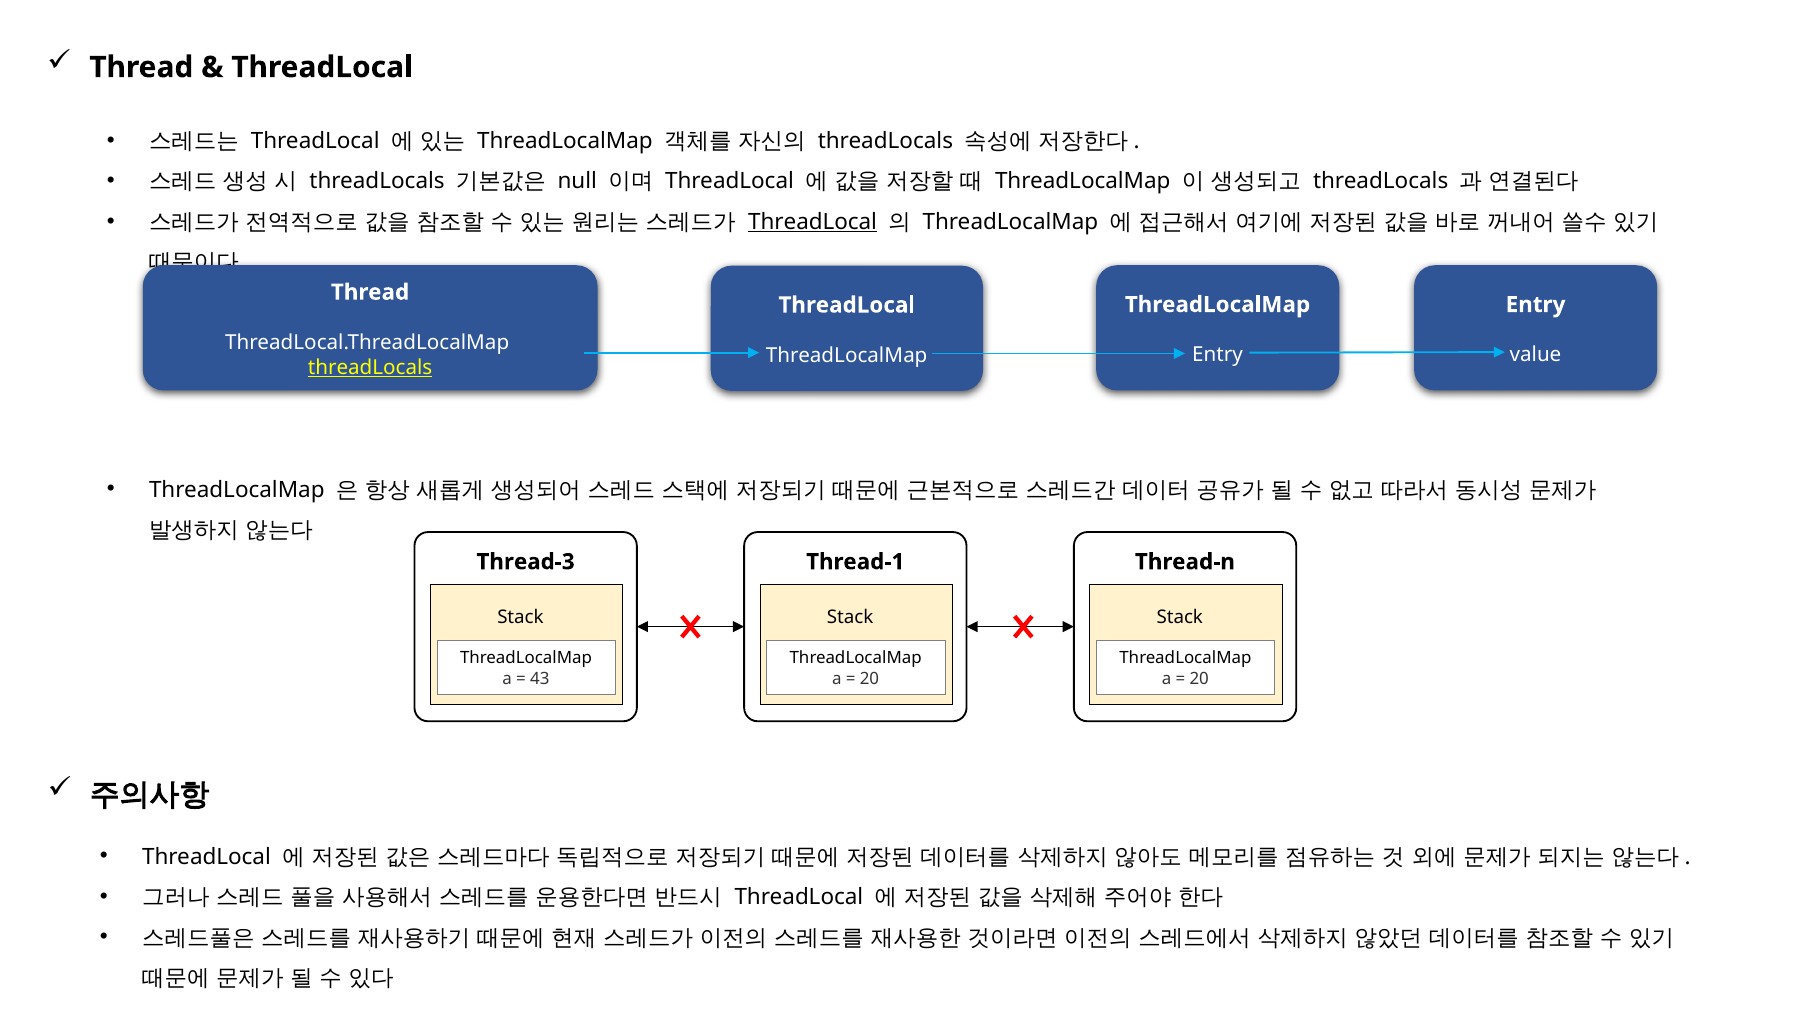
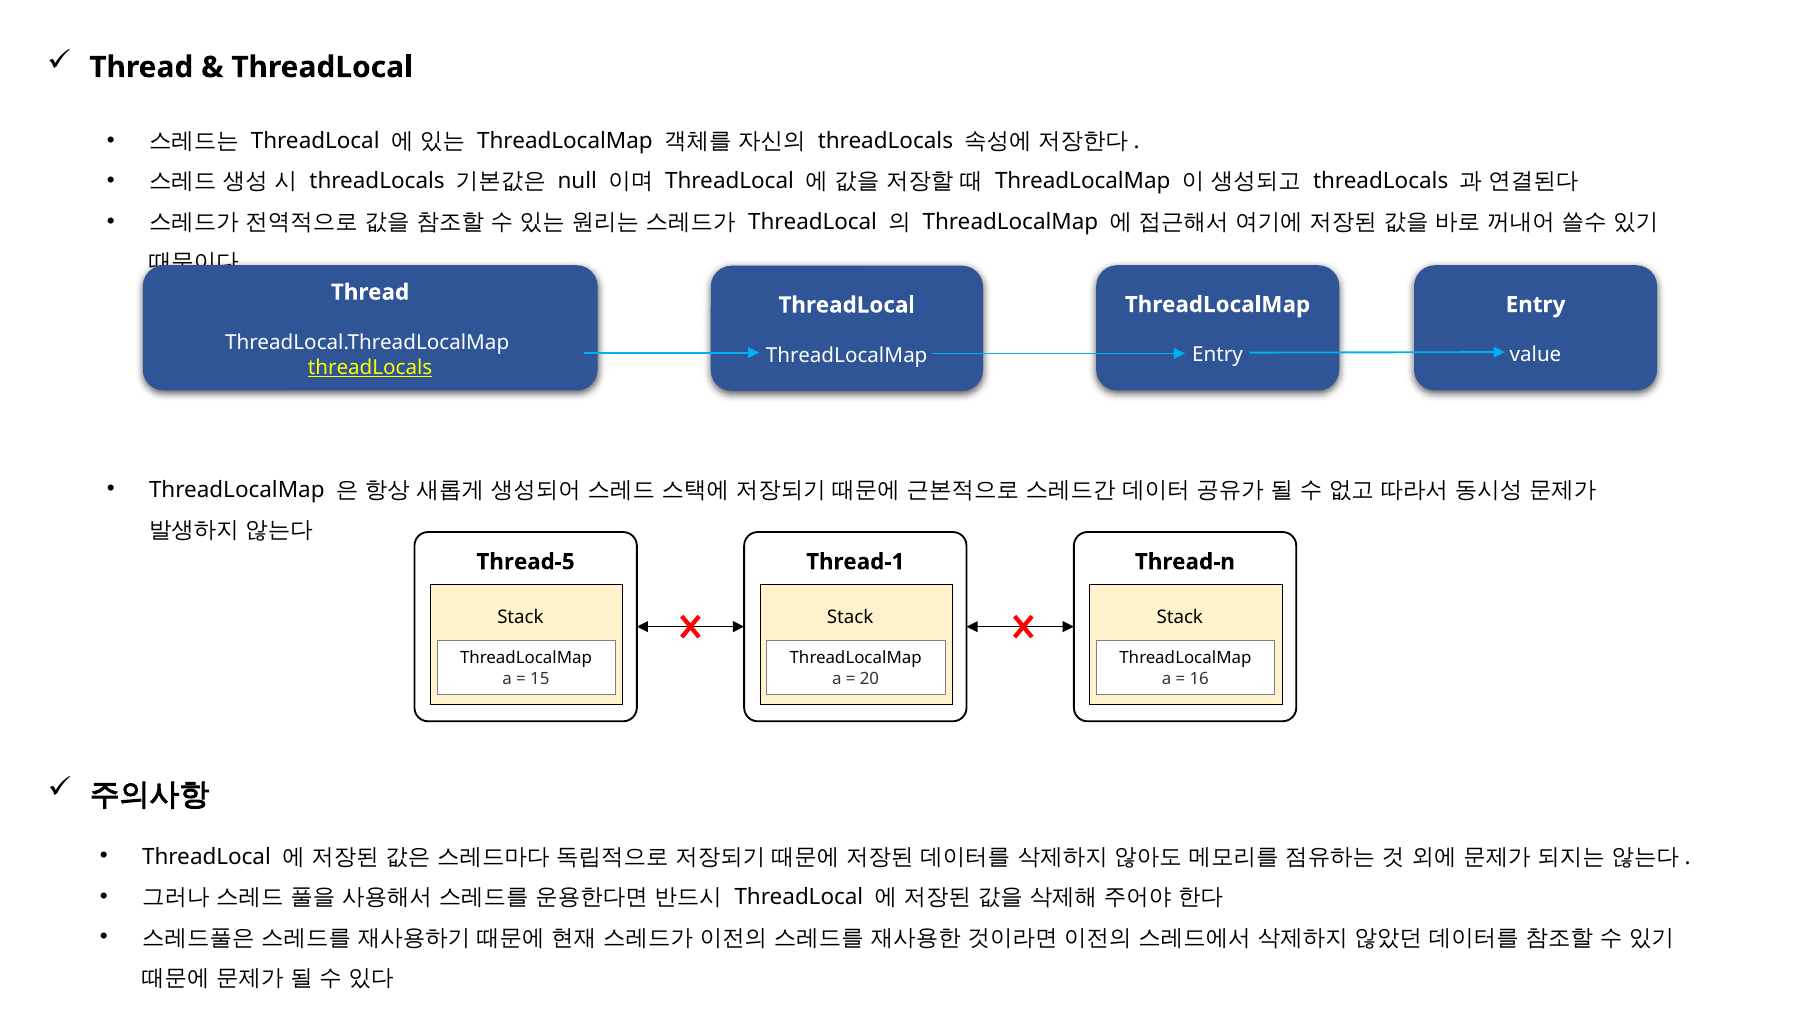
ThreadLocal at (813, 222) underline: present -> none
Thread-3: Thread-3 -> Thread-5
43: 43 -> 15
20 at (1199, 679): 20 -> 16
